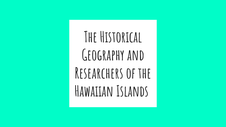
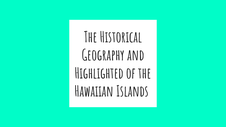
Researchers: Researchers -> Highlighted
